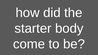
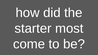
body: body -> most
